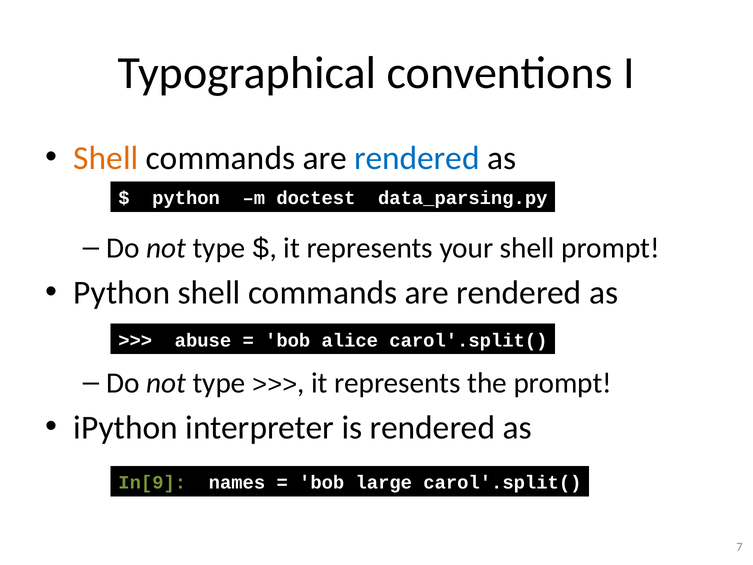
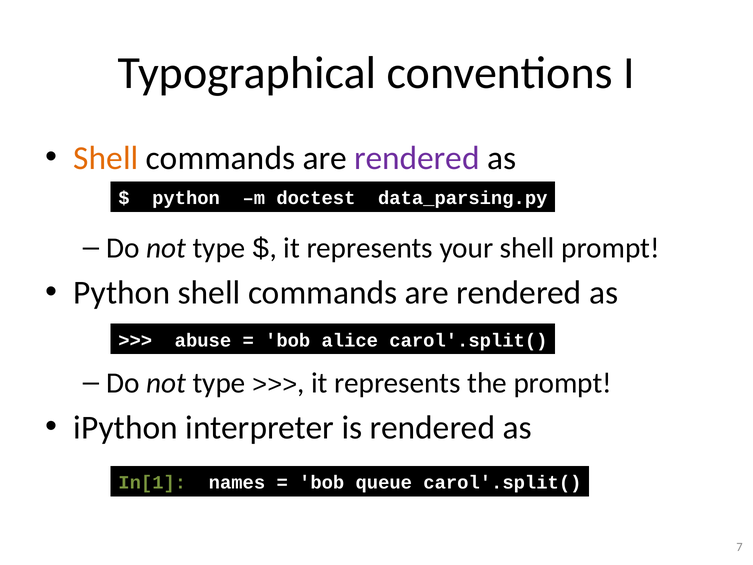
rendered at (417, 158) colour: blue -> purple
In[9: In[9 -> In[1
large: large -> queue
